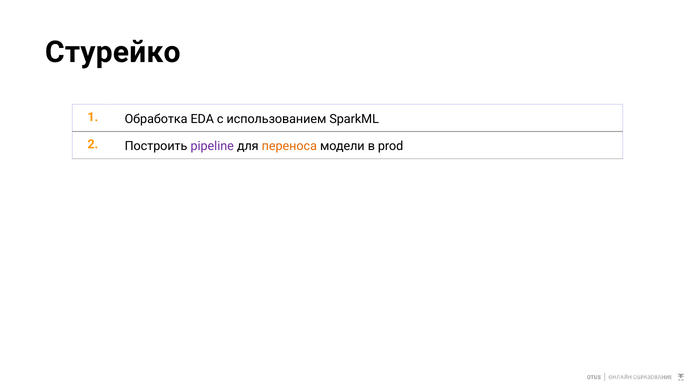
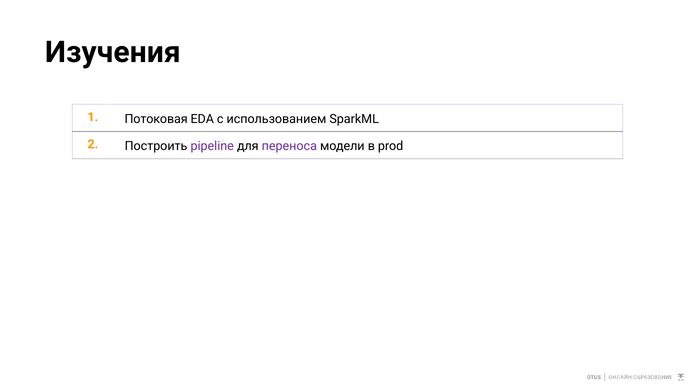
Стурейко: Стурейко -> Изучения
Обработка: Обработка -> Потоковая
переноса colour: orange -> purple
